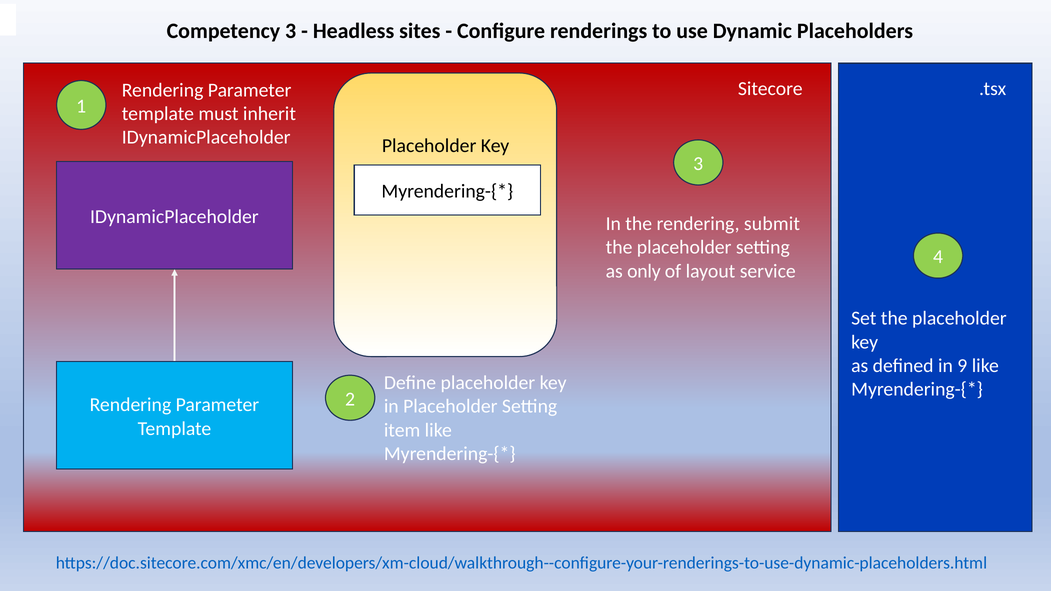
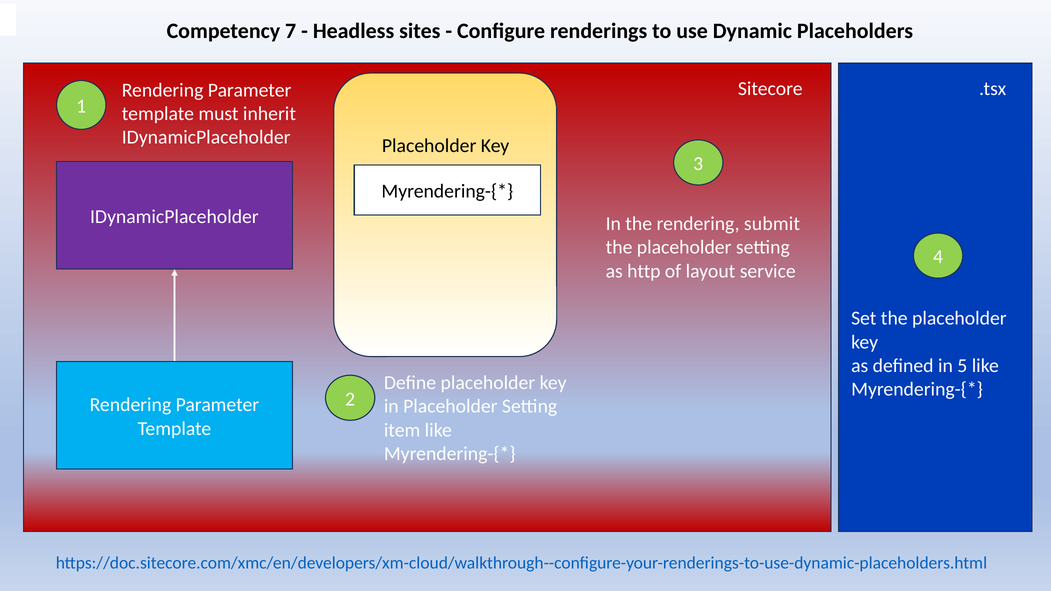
Competency 3: 3 -> 7
only: only -> http
9: 9 -> 5
